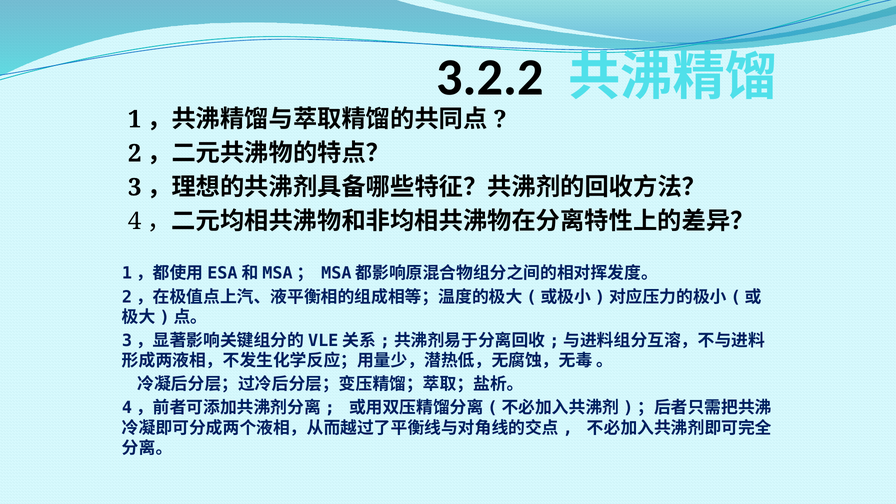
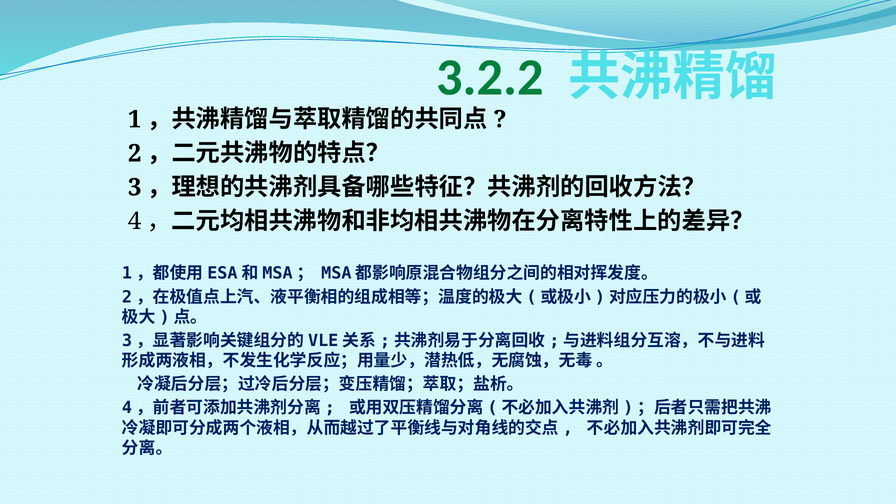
3.2.2 colour: black -> green
